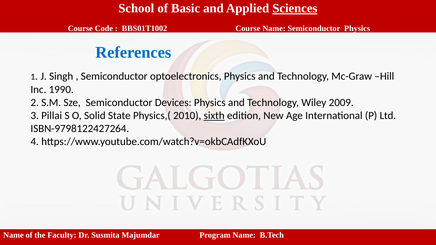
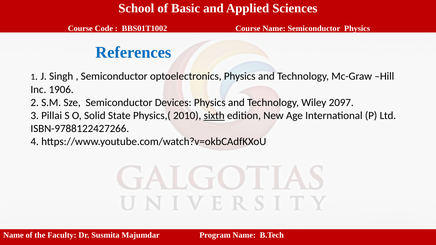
Sciences underline: present -> none
1990: 1990 -> 1906
2009: 2009 -> 2097
ISBN-9798122427264: ISBN-9798122427264 -> ISBN-9788122427266
